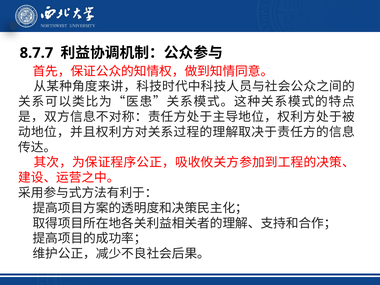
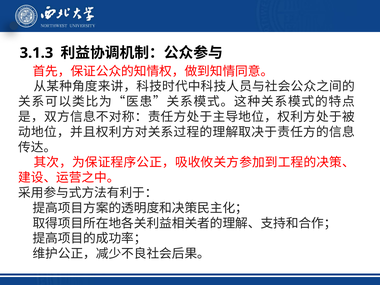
8.7.7: 8.7.7 -> 3.1.3
